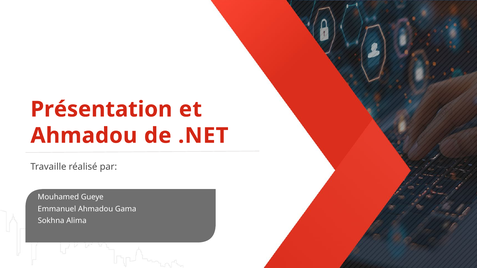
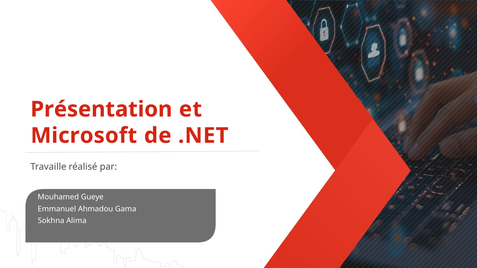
Ahmadou at (84, 136): Ahmadou -> Microsoft
